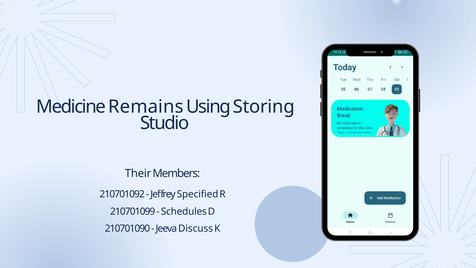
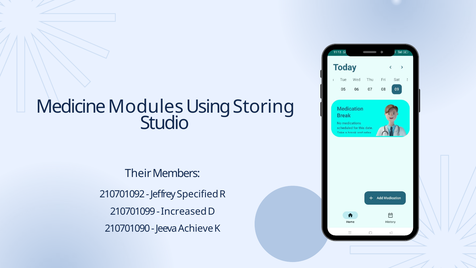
Remains: Remains -> Modules
Schedules: Schedules -> Increased
Discuss: Discuss -> Achieve
